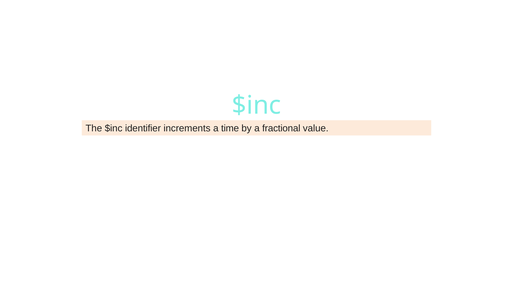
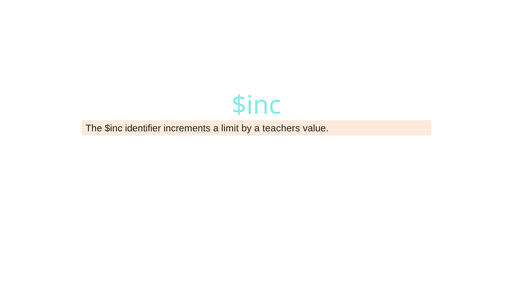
time: time -> limit
fractional: fractional -> teachers
